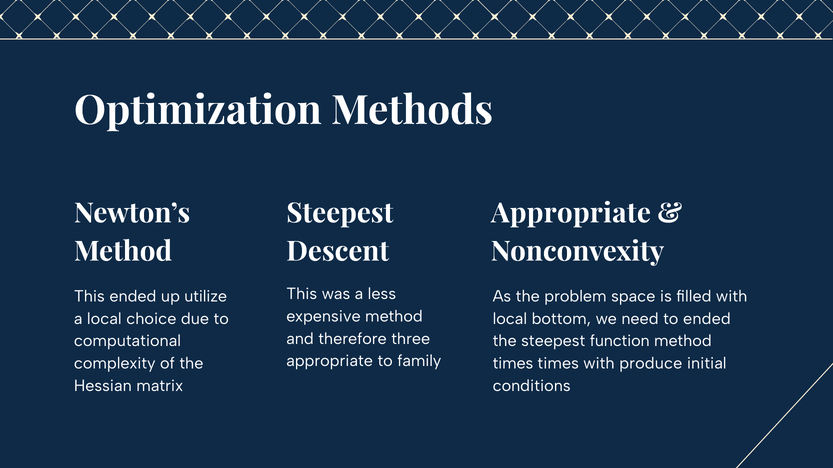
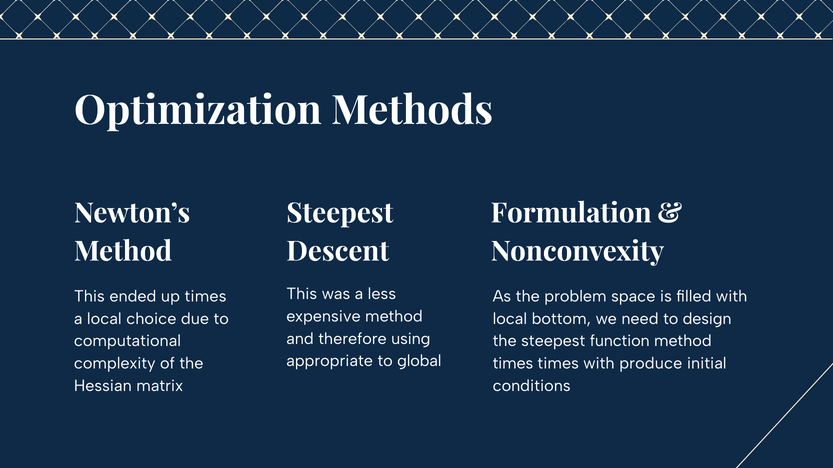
Appropriate at (571, 213): Appropriate -> Formulation
up utilize: utilize -> times
to ended: ended -> design
three: three -> using
family: family -> global
